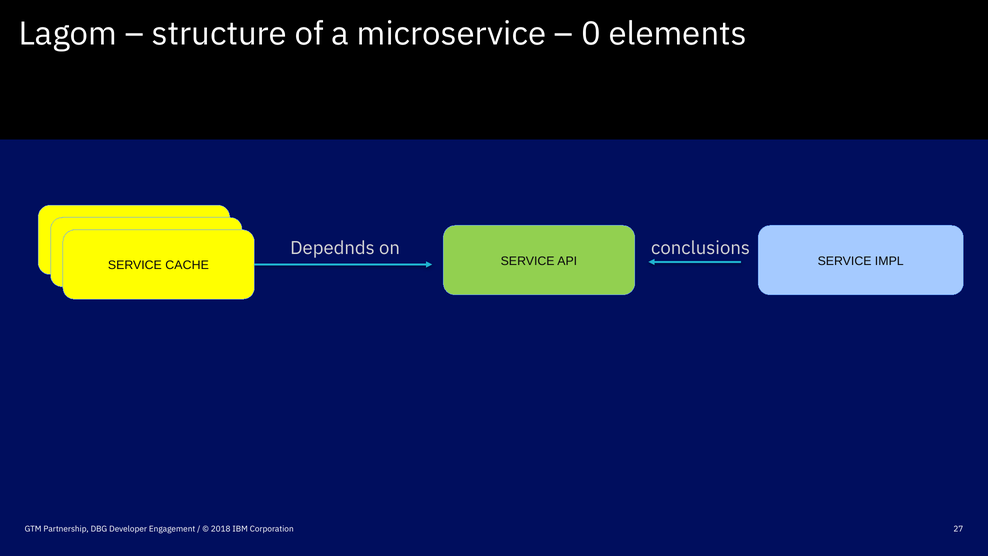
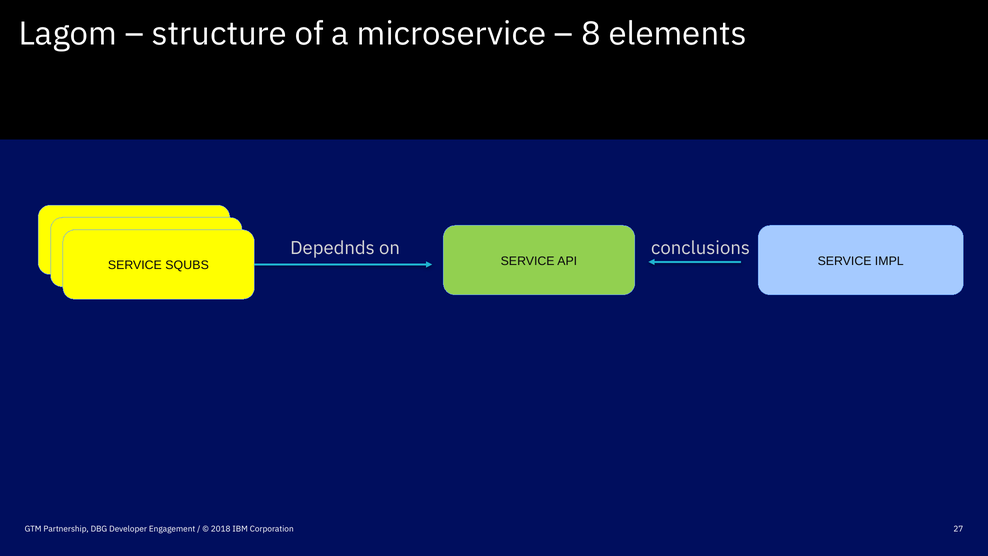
0: 0 -> 8
CACHE: CACHE -> SQUBS
